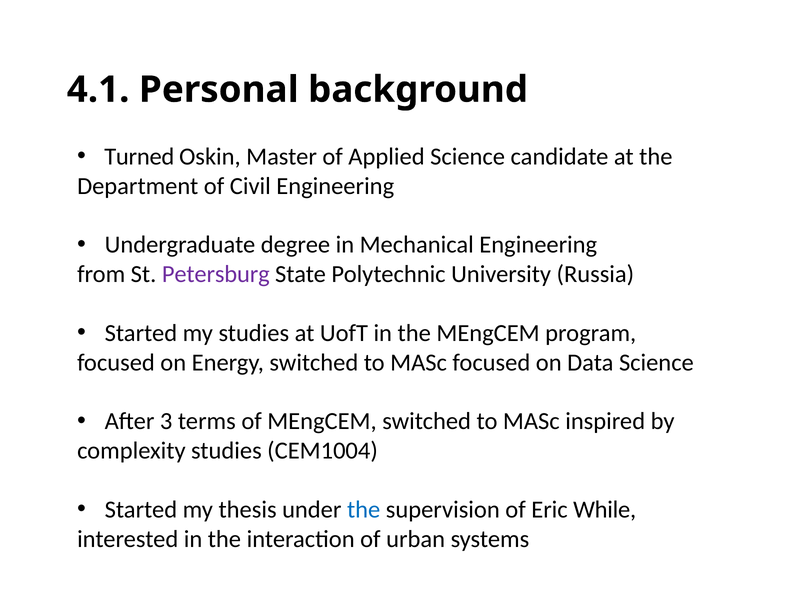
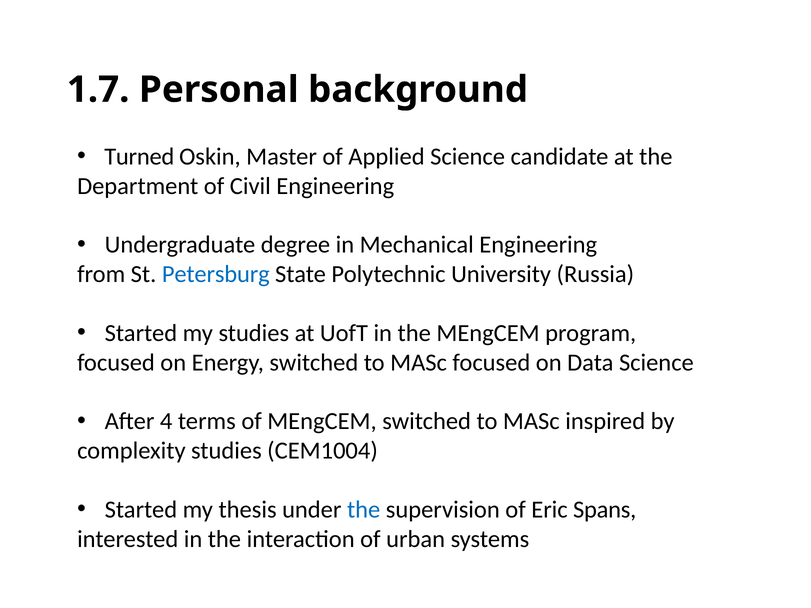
4.1: 4.1 -> 1.7
Petersburg colour: purple -> blue
3: 3 -> 4
While: While -> Spans
